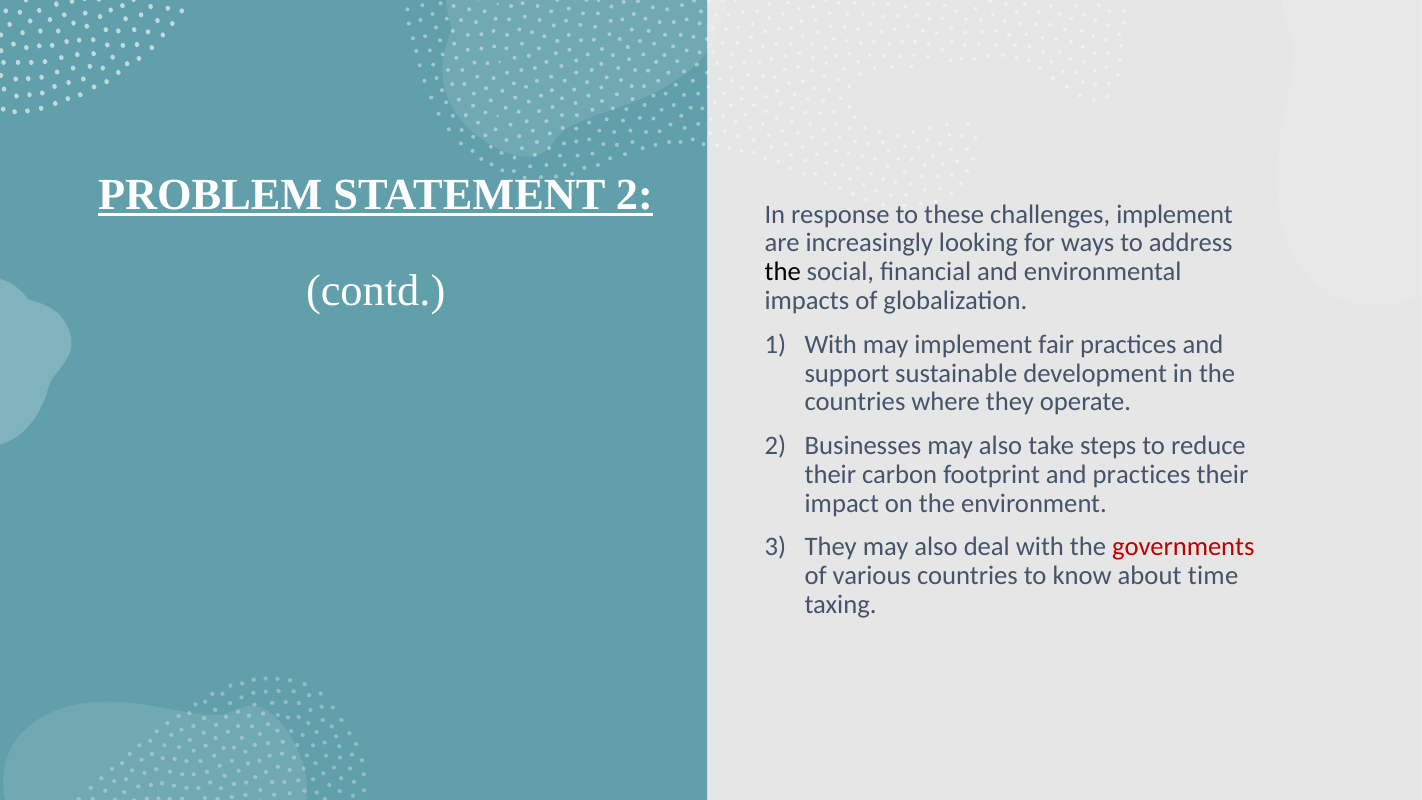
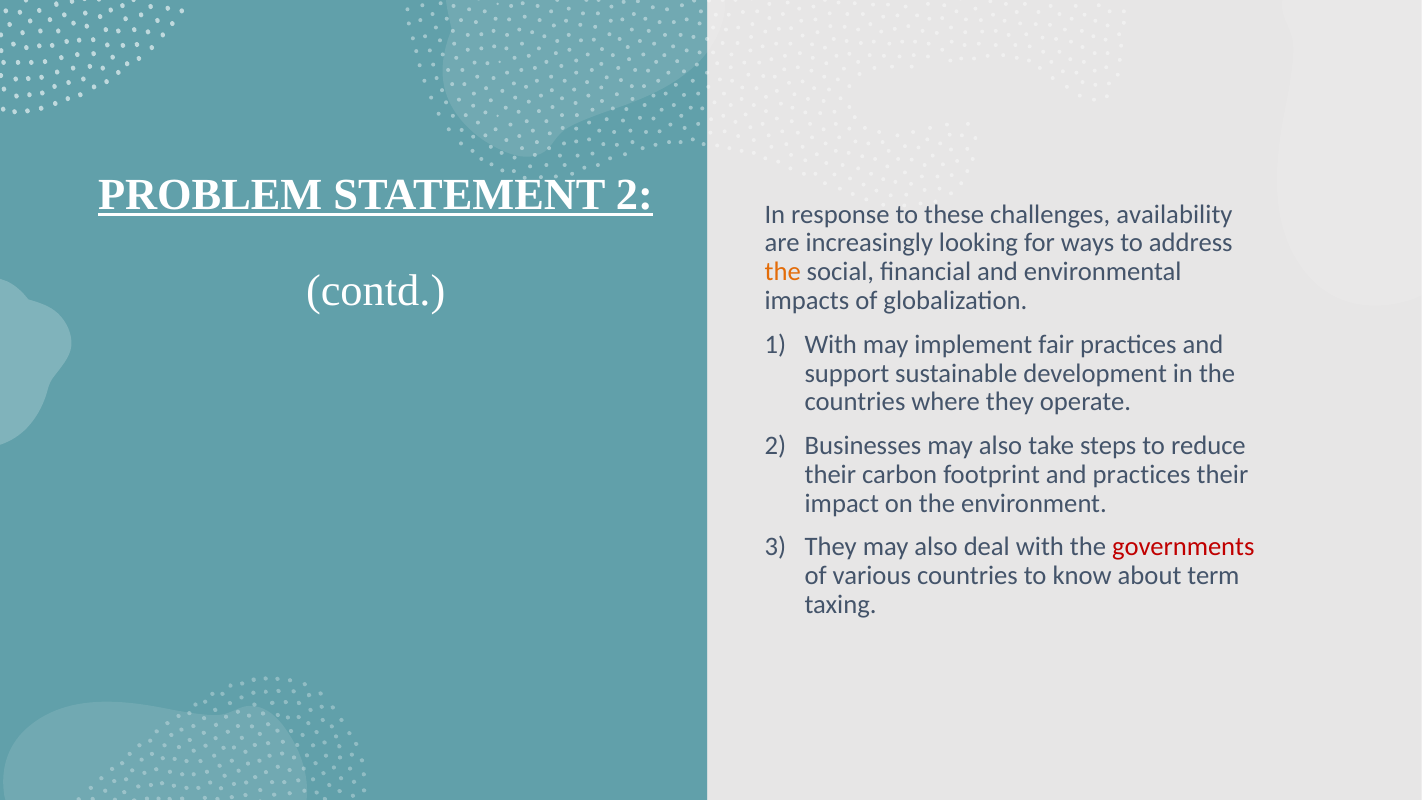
challenges implement: implement -> availability
the at (783, 272) colour: black -> orange
time: time -> term
